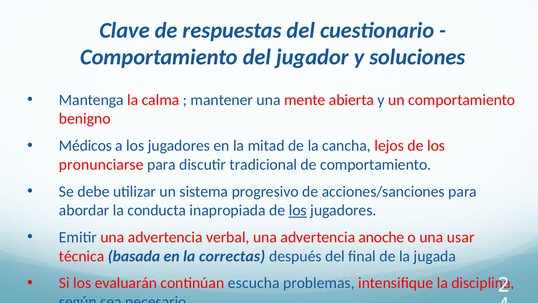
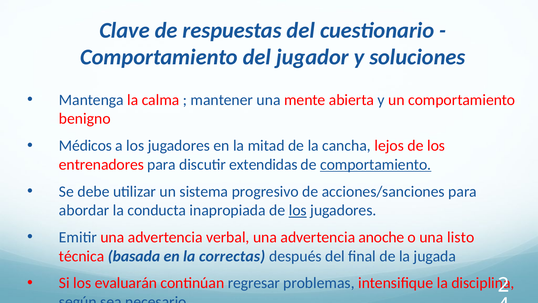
pronunciarse: pronunciarse -> entrenadores
tradicional: tradicional -> extendidas
comportamiento at (376, 164) underline: none -> present
usar: usar -> listo
escucha: escucha -> regresar
